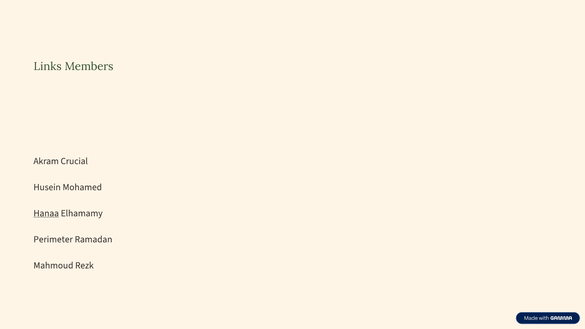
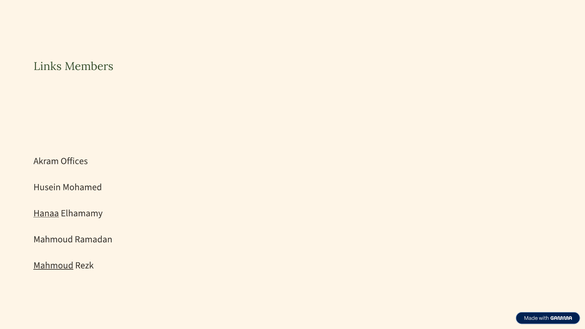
Crucial: Crucial -> Offices
Perimeter at (53, 239): Perimeter -> Mahmoud
Mahmoud at (53, 265) underline: none -> present
